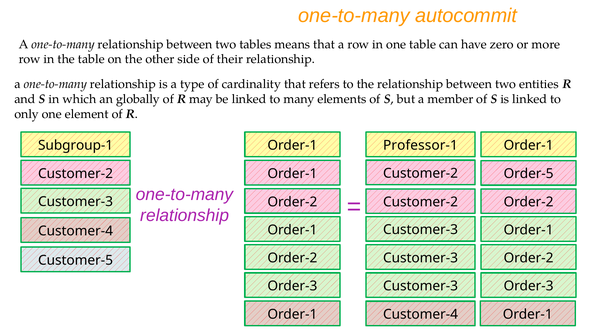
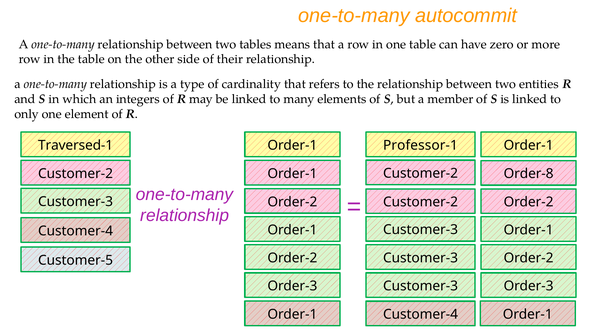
globally: globally -> integers
Subgroup-1: Subgroup-1 -> Traversed-1
Order-5: Order-5 -> Order-8
